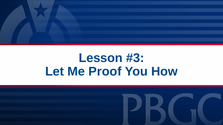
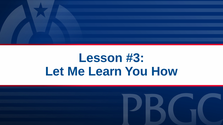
Proof: Proof -> Learn
